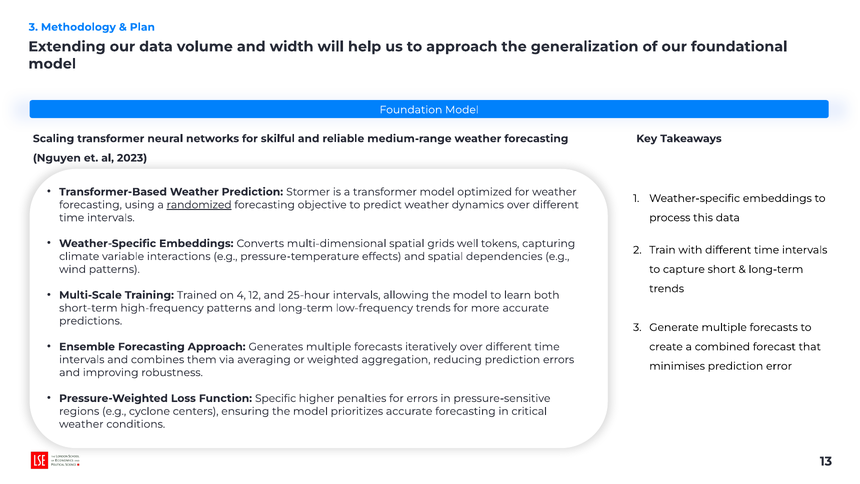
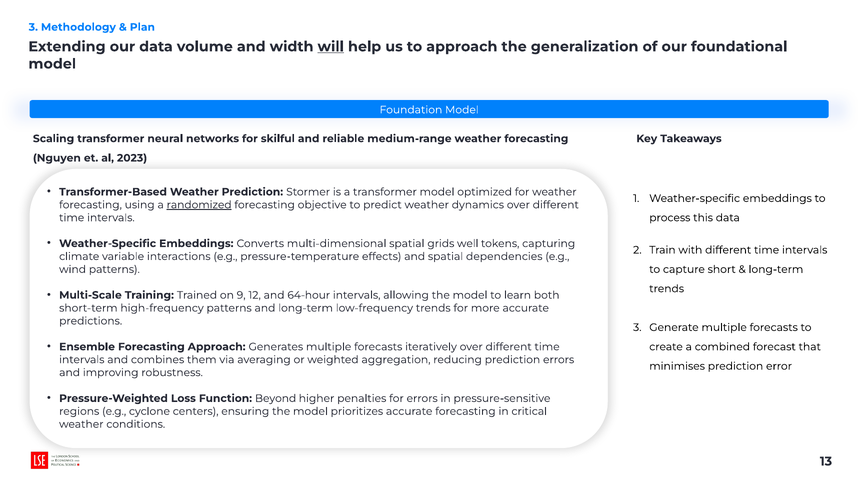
will underline: none -> present
4: 4 -> 9
25-hour: 25-hour -> 64-hour
Specific: Specific -> Beyond
